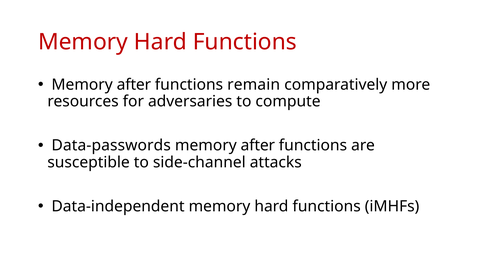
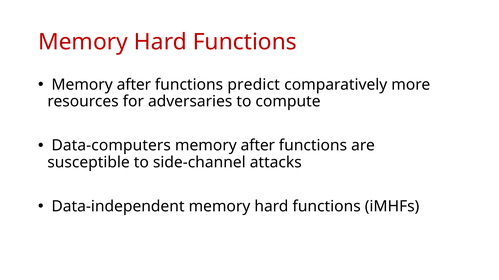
remain: remain -> predict
Data-passwords: Data-passwords -> Data-computers
